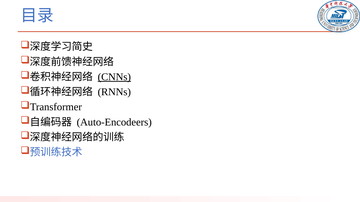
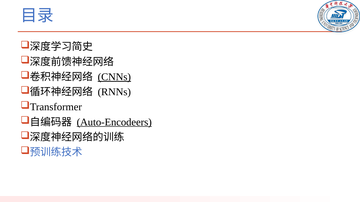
Auto-Encodeers underline: none -> present
